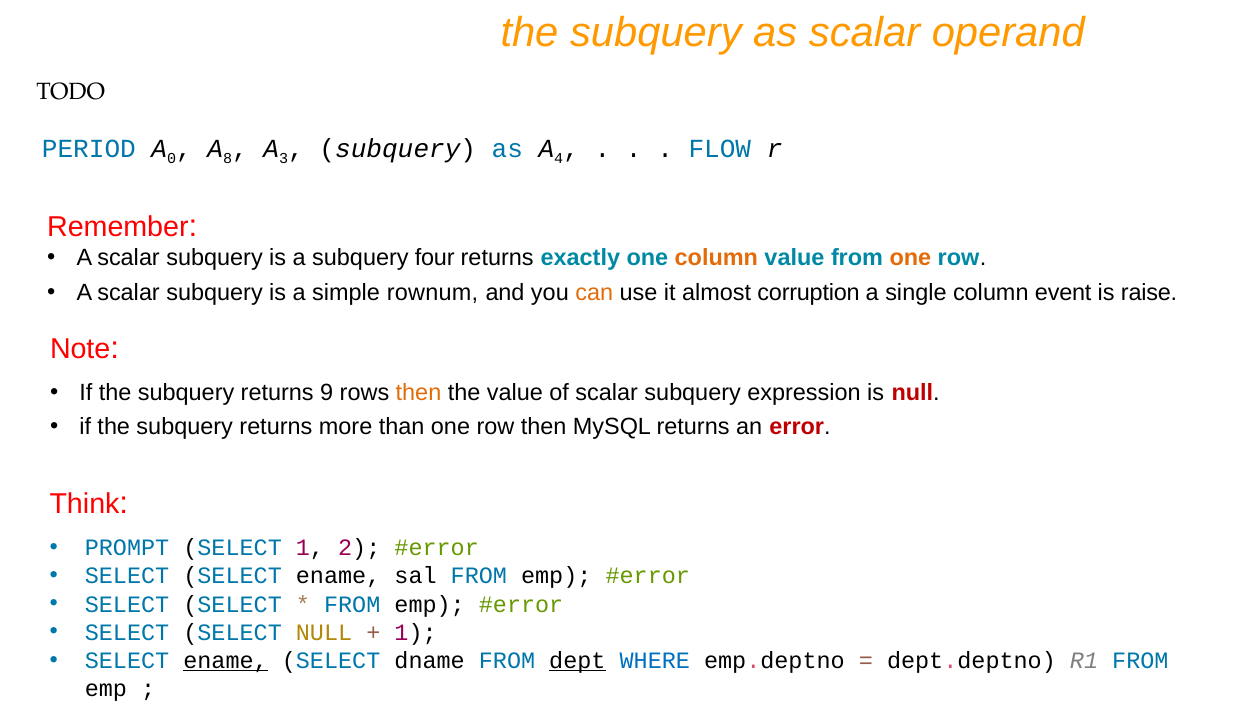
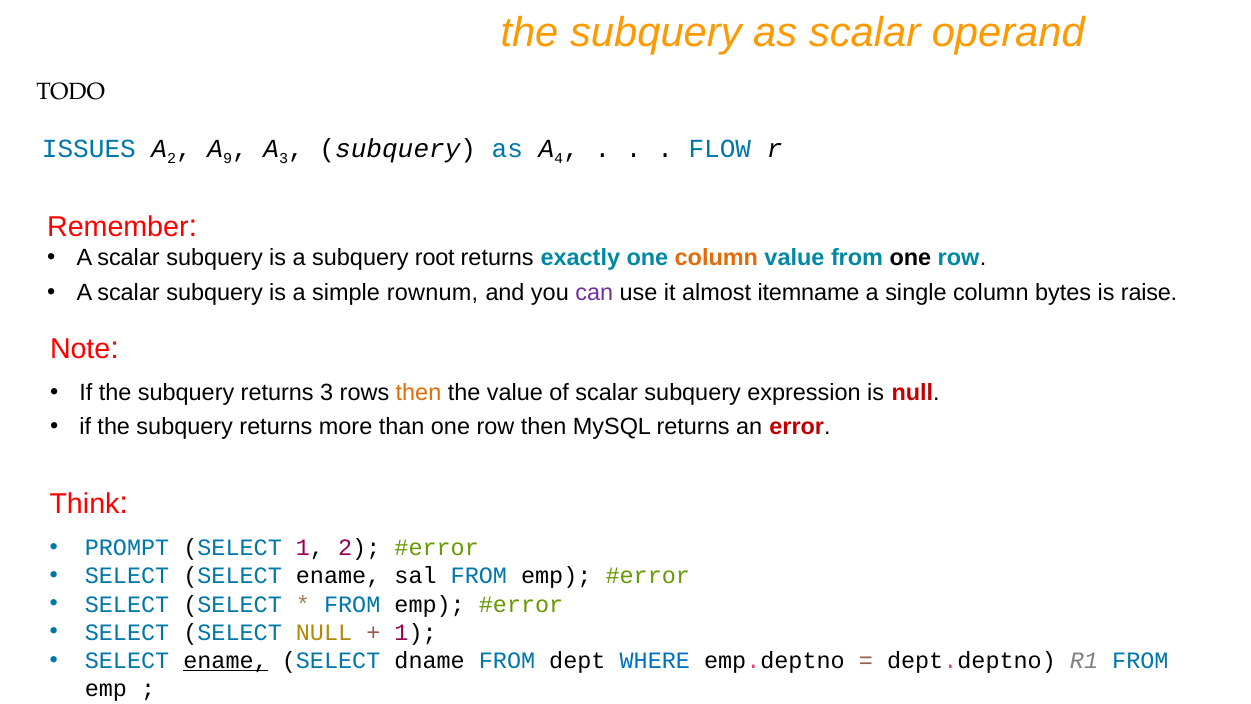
PERIOD: PERIOD -> ISSUES
A 0: 0 -> 2
8: 8 -> 9
four: four -> root
one at (910, 258) colour: orange -> black
can colour: orange -> purple
corruption: corruption -> itemname
event: event -> bytes
returns 9: 9 -> 3
dept underline: present -> none
